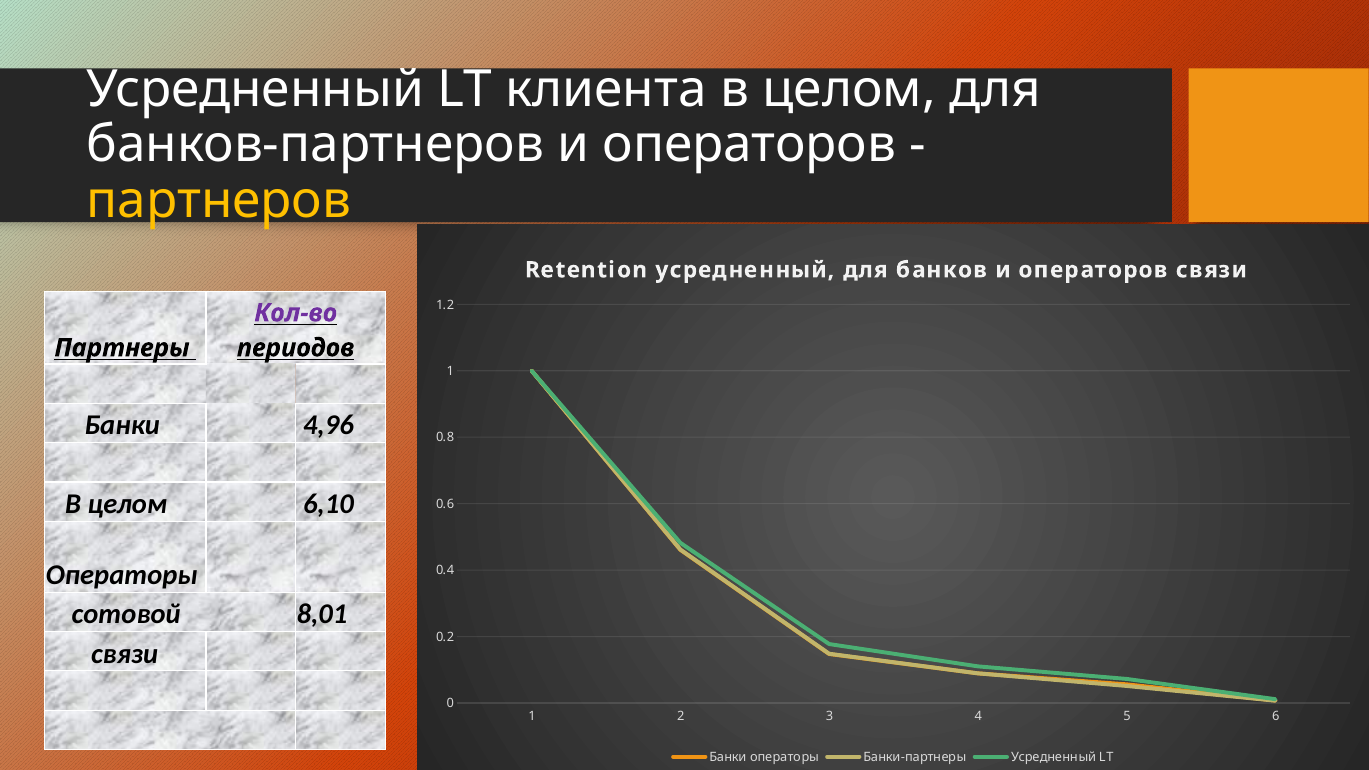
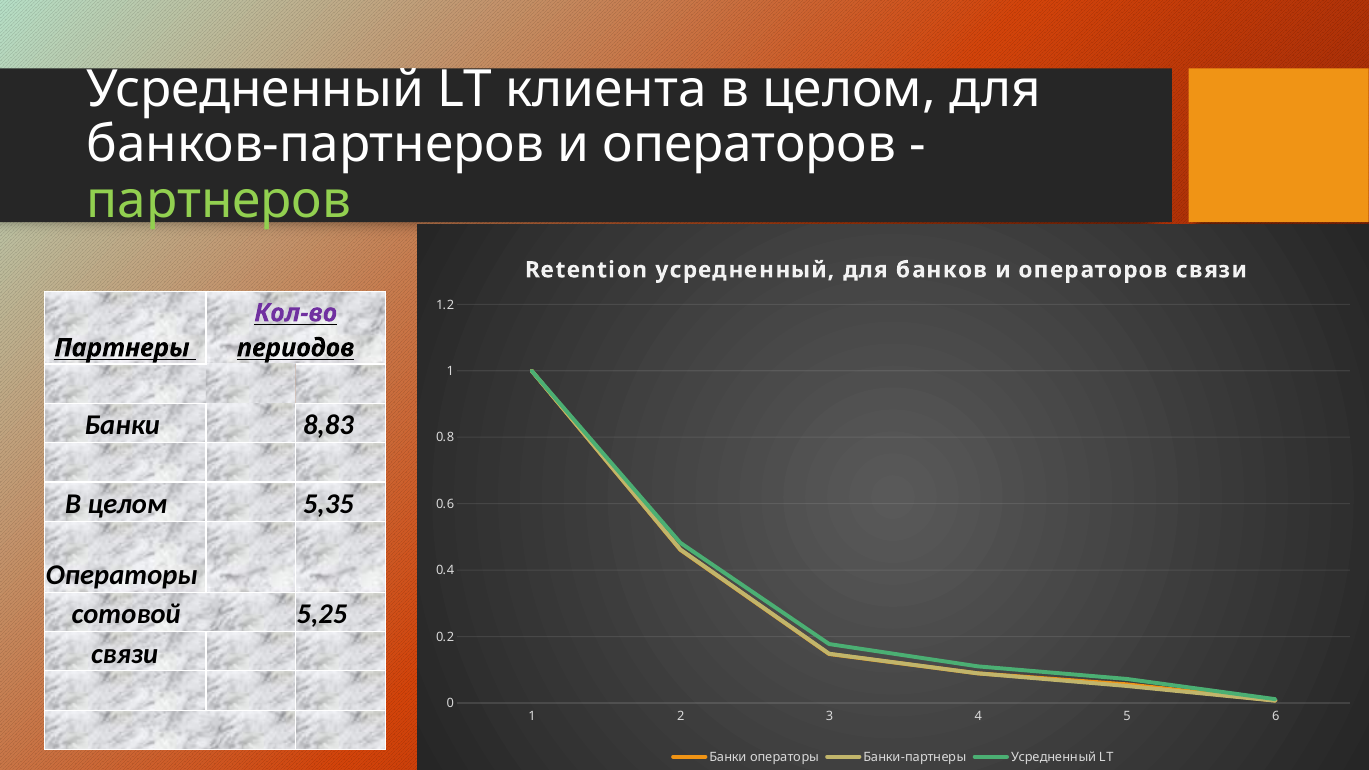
партнеров at (219, 200) colour: yellow -> light green
4,96: 4,96 -> 8,83
6,10: 6,10 -> 5,35
8,01: 8,01 -> 5,25
